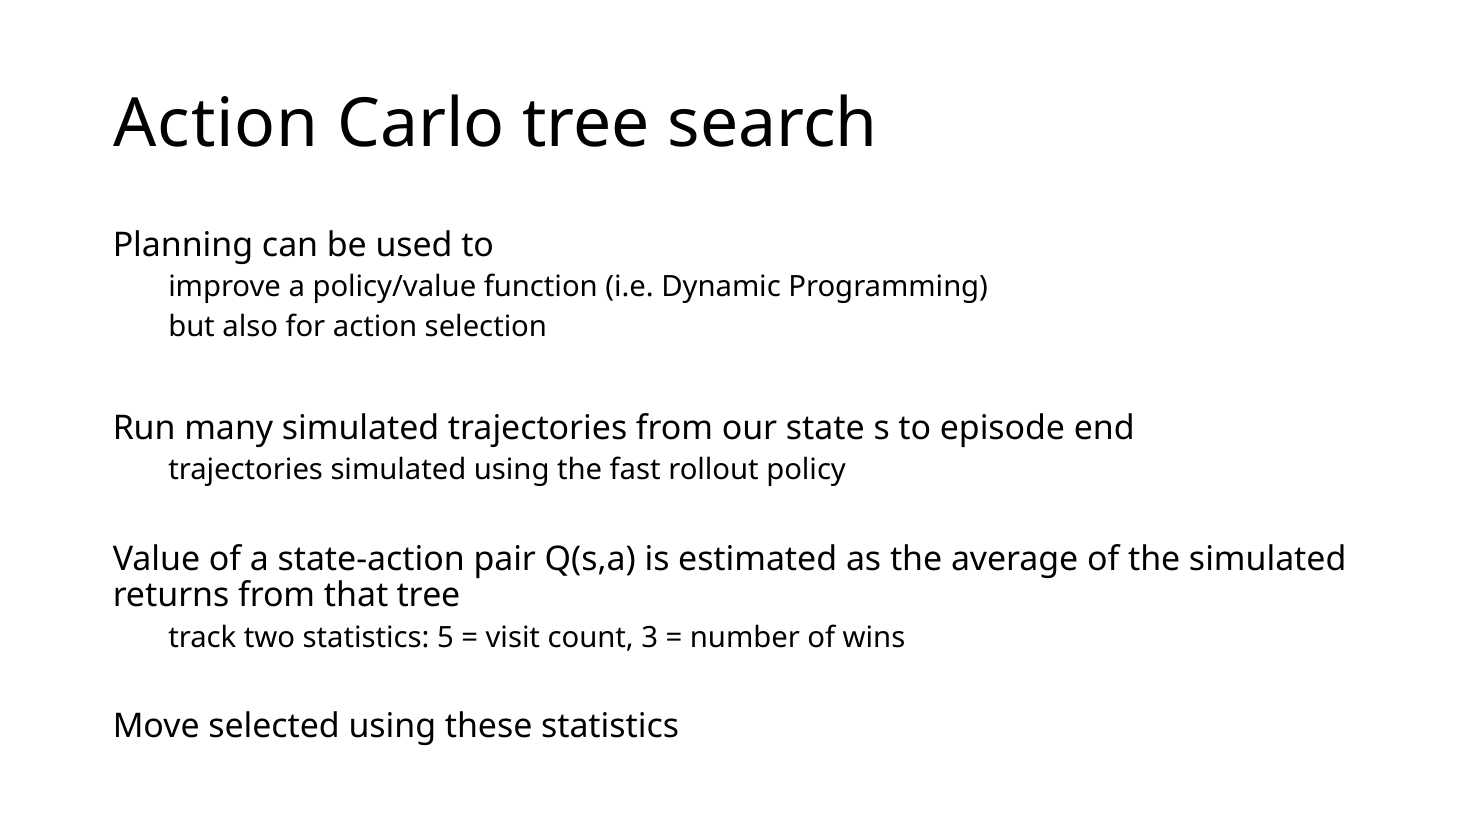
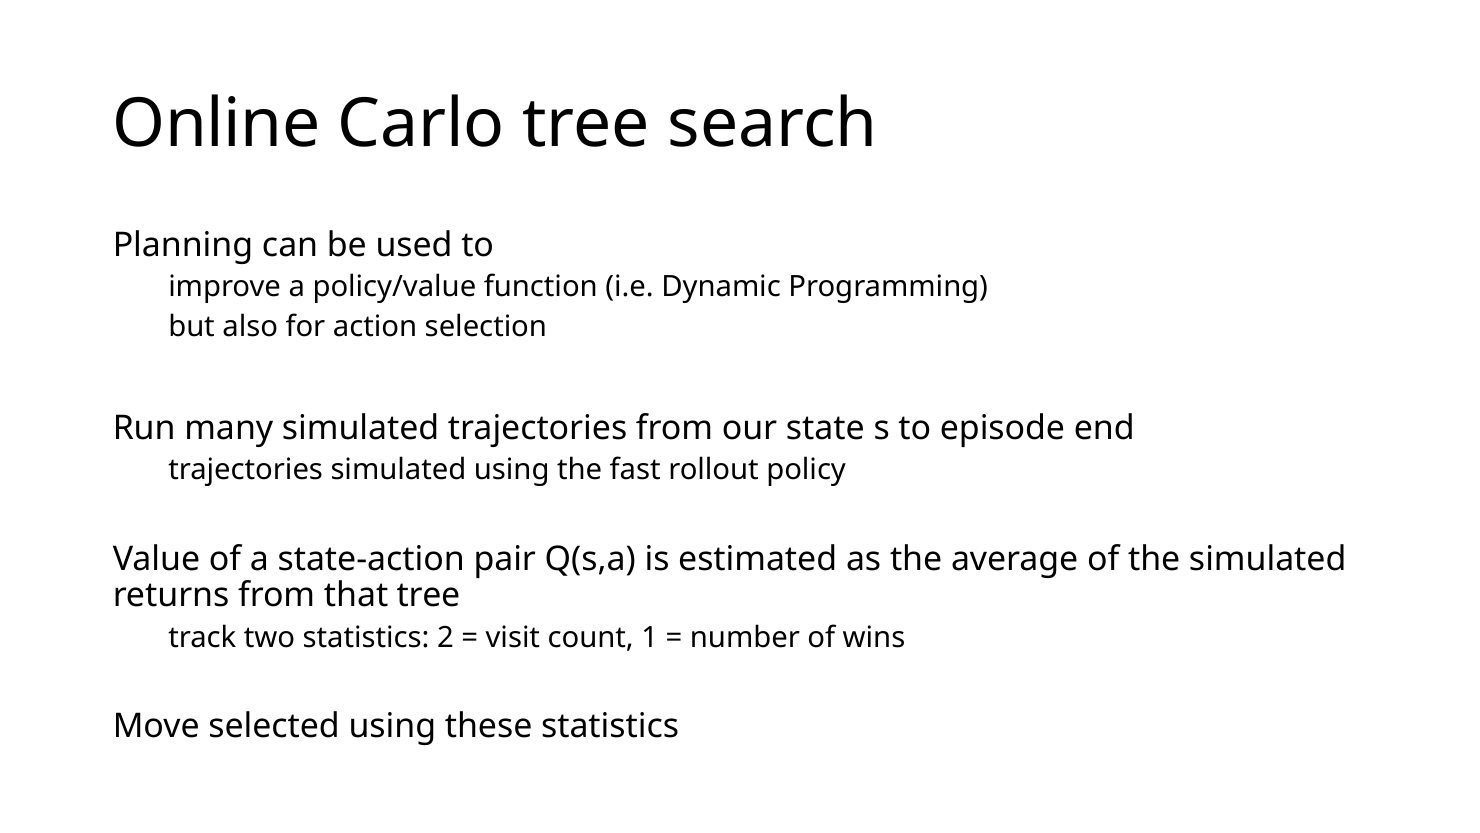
Action at (216, 124): Action -> Online
5: 5 -> 2
3: 3 -> 1
